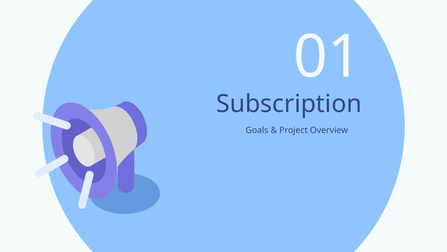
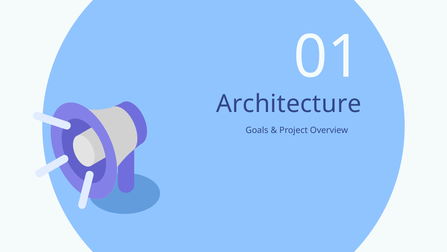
Subscription: Subscription -> Architecture
